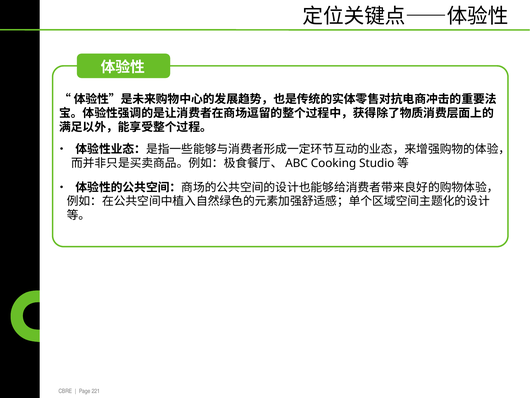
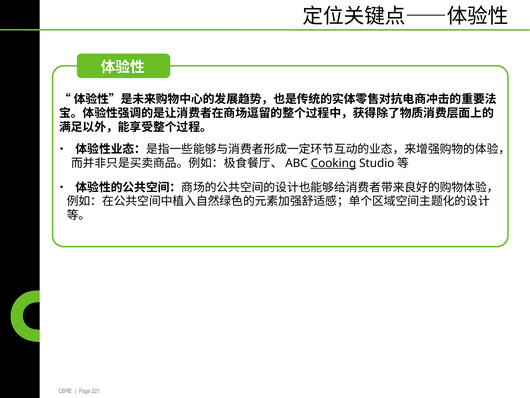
Cooking underline: none -> present
